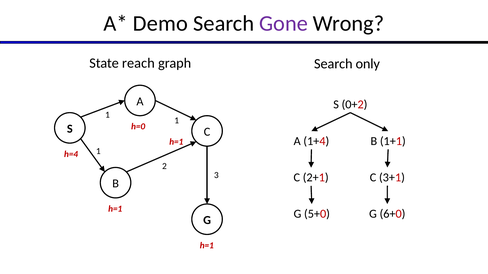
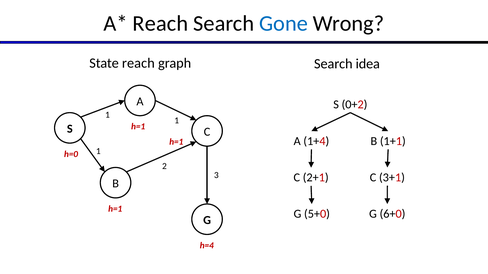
Demo at (160, 23): Demo -> Reach
Gone colour: purple -> blue
only: only -> idea
h=0 at (138, 127): h=0 -> h=1
h=4: h=4 -> h=0
h=1 at (207, 246): h=1 -> h=4
